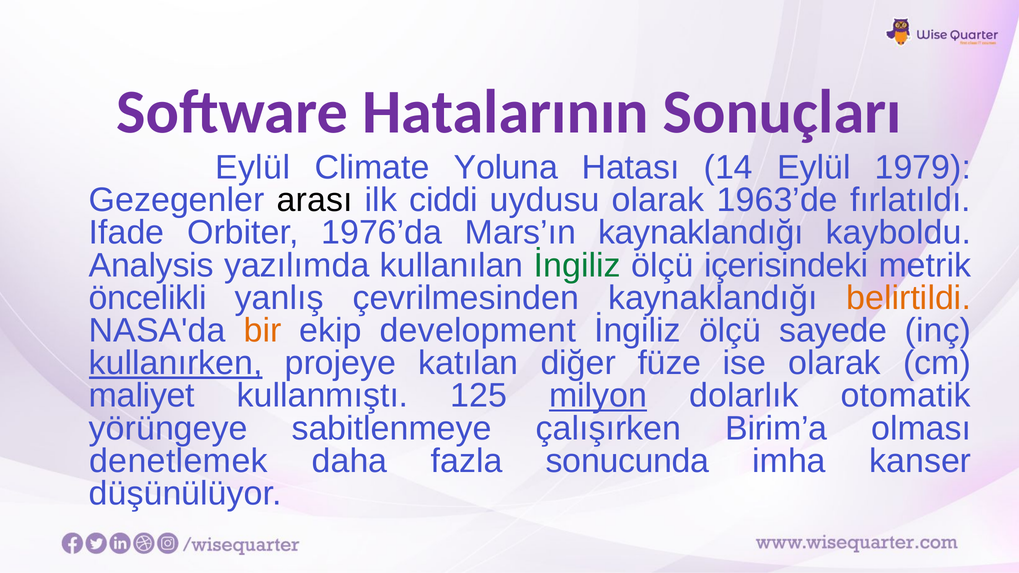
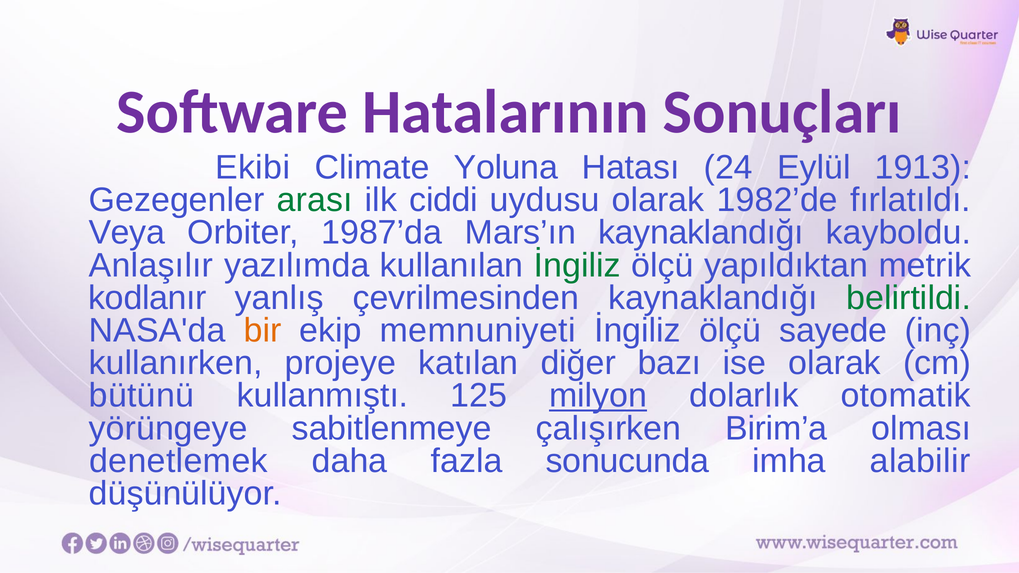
Eylül at (253, 168): Eylül -> Ekibi
14: 14 -> 24
1979: 1979 -> 1913
arası colour: black -> green
1963’de: 1963’de -> 1982’de
Ifade: Ifade -> Veya
1976’da: 1976’da -> 1987’da
Analysis: Analysis -> Anlaşılır
içerisindeki: içerisindeki -> yapıldıktan
öncelikli: öncelikli -> kodlanır
belirtildi colour: orange -> green
development: development -> memnuniyeti
kullanırken underline: present -> none
füze: füze -> bazı
maliyet: maliyet -> bütünü
kanser: kanser -> alabilir
